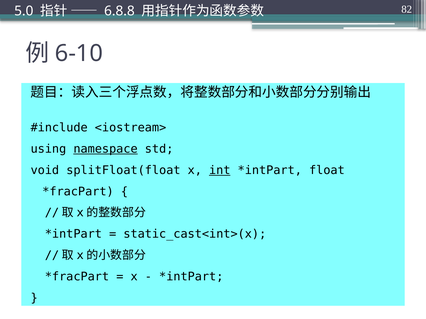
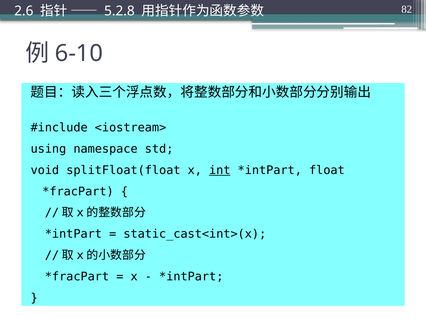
5.0: 5.0 -> 2.6
6.8.8: 6.8.8 -> 5.2.8
namespace underline: present -> none
